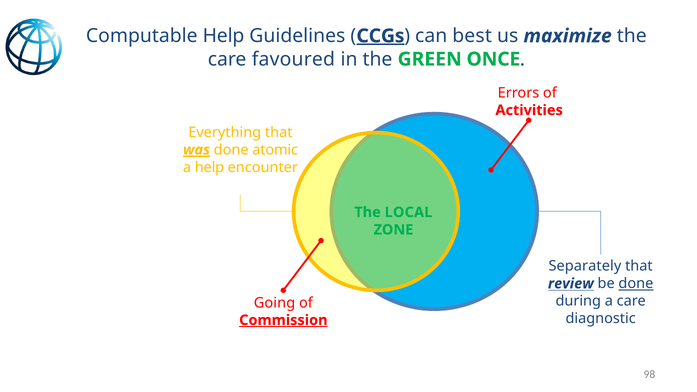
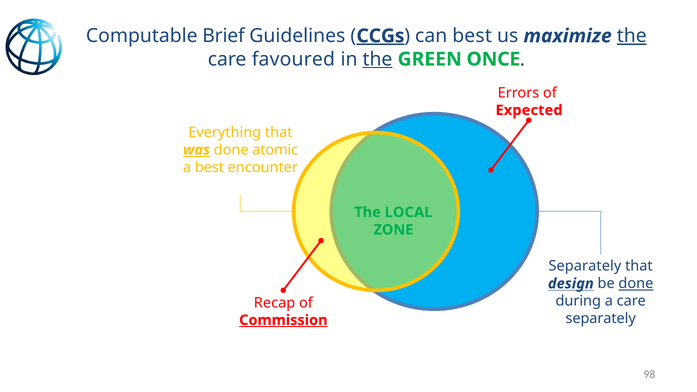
Computable Help: Help -> Brief
the at (632, 36) underline: none -> present
the at (377, 59) underline: none -> present
Activities: Activities -> Expected
was underline: present -> none
a help: help -> best
review: review -> design
Going: Going -> Recap
diagnostic at (601, 318): diagnostic -> separately
